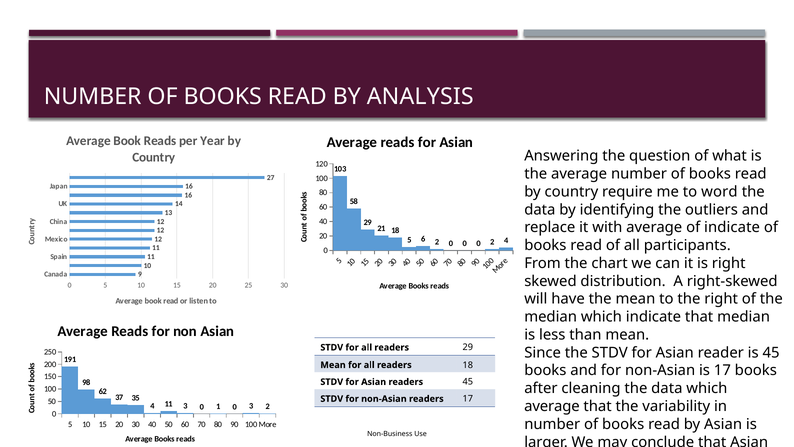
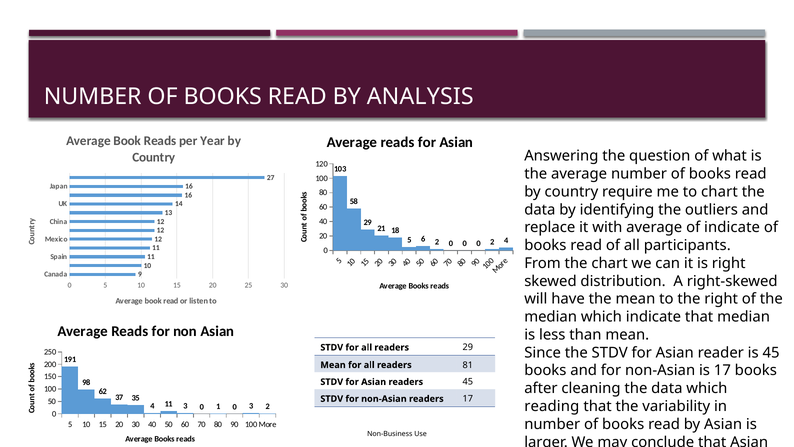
to word: word -> chart
readers 18: 18 -> 81
average at (552, 406): average -> reading
